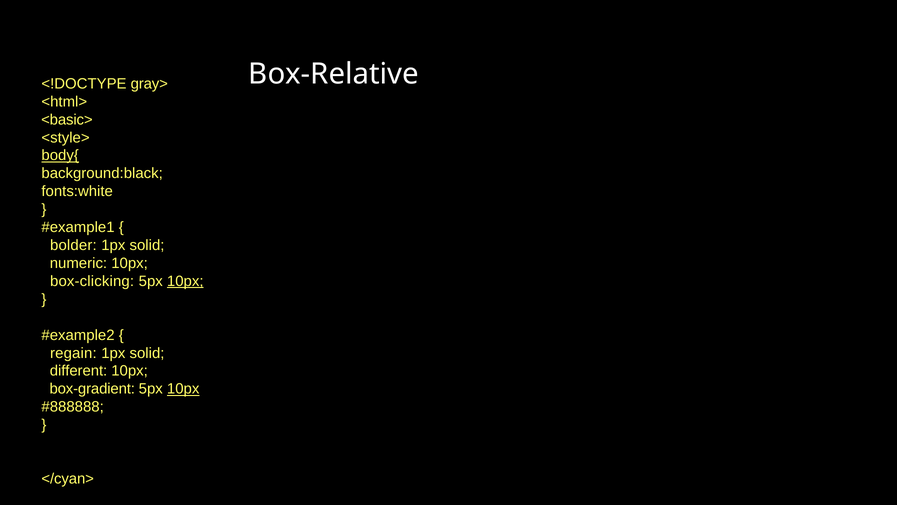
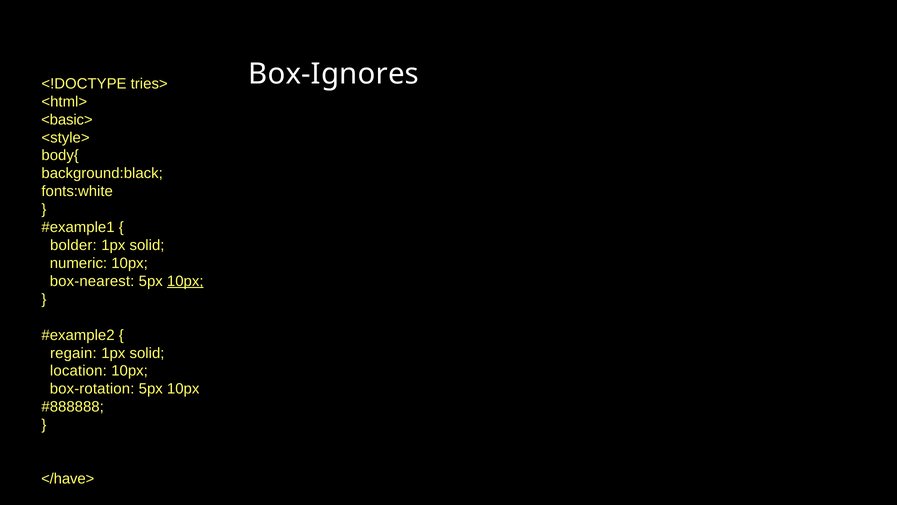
Box-Relative: Box-Relative -> Box-Ignores
gray>: gray> -> tries>
body{ underline: present -> none
box-clicking: box-clicking -> box-nearest
different: different -> location
box-gradient: box-gradient -> box-rotation
10px at (183, 389) underline: present -> none
</cyan>: </cyan> -> </have>
